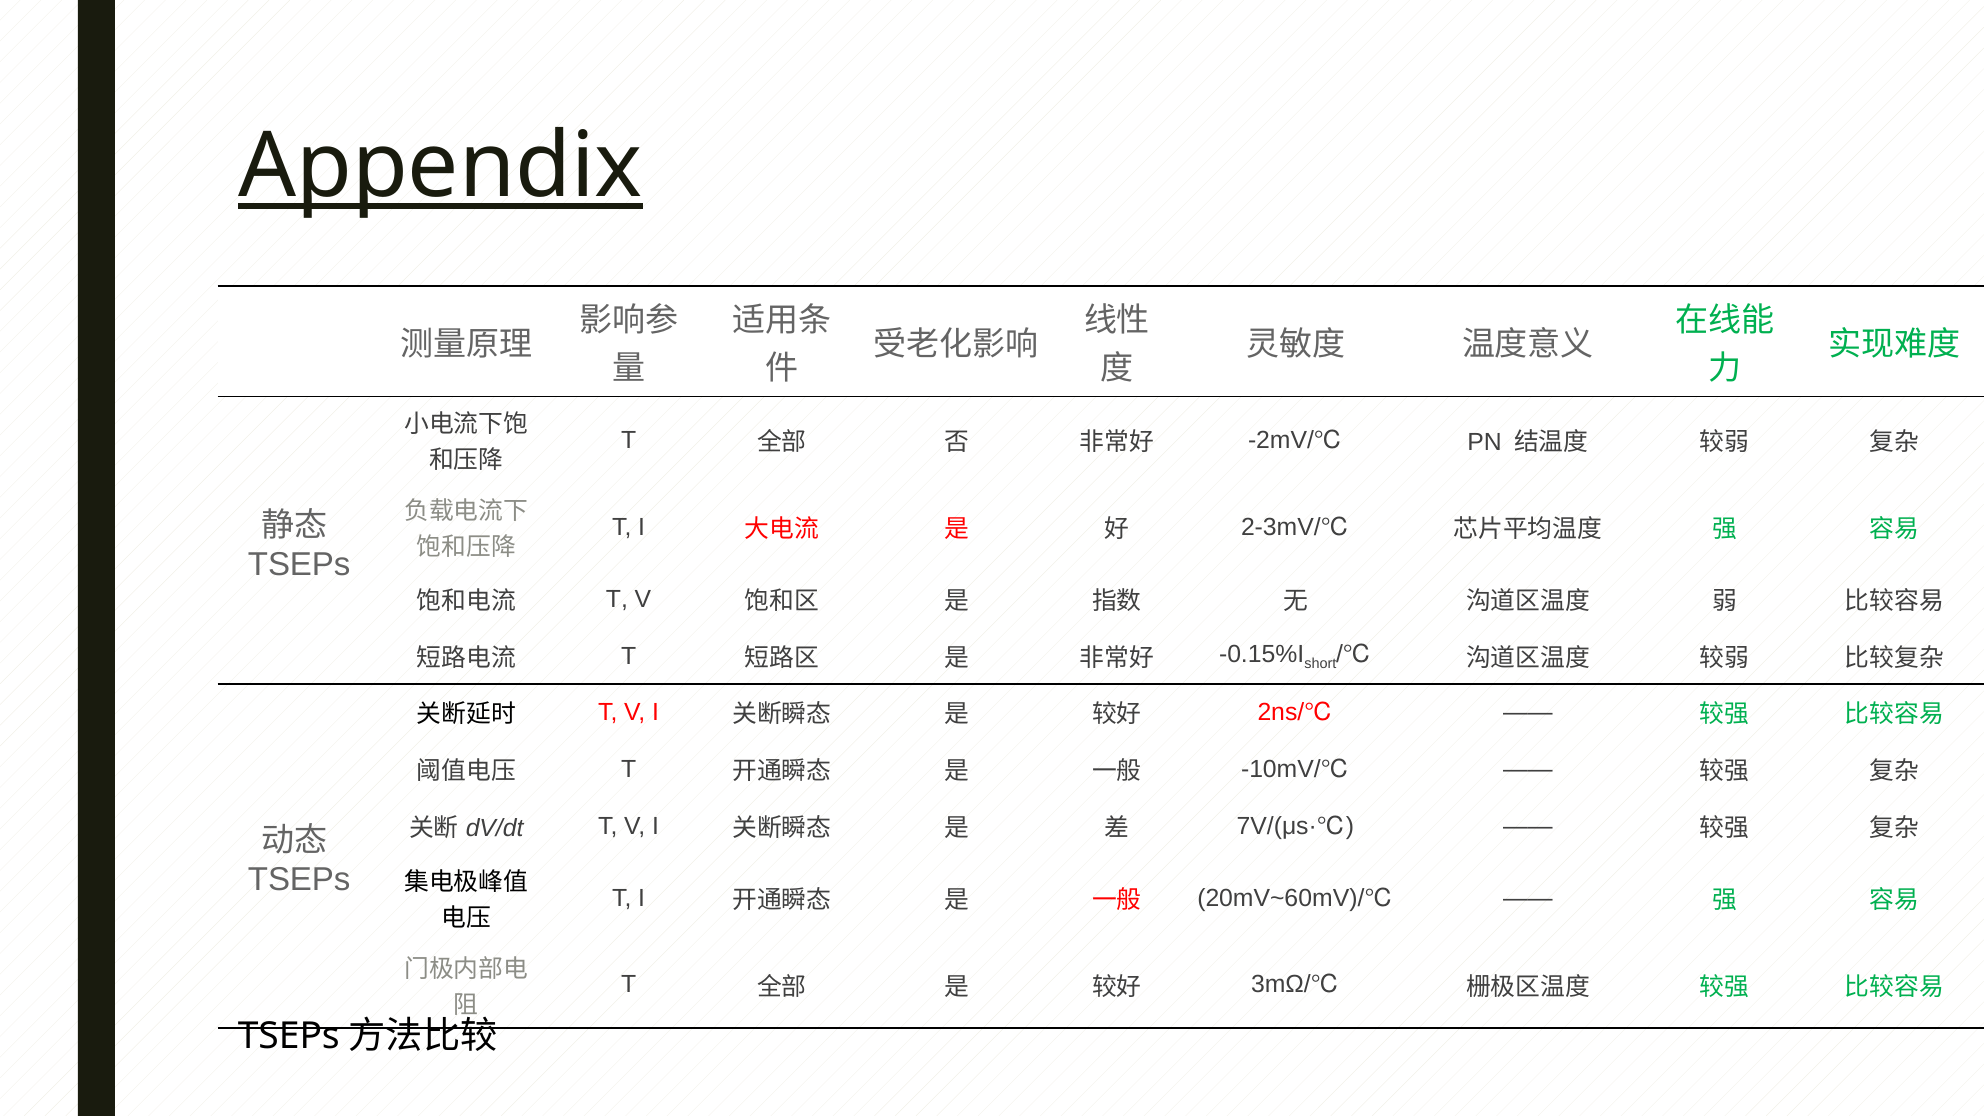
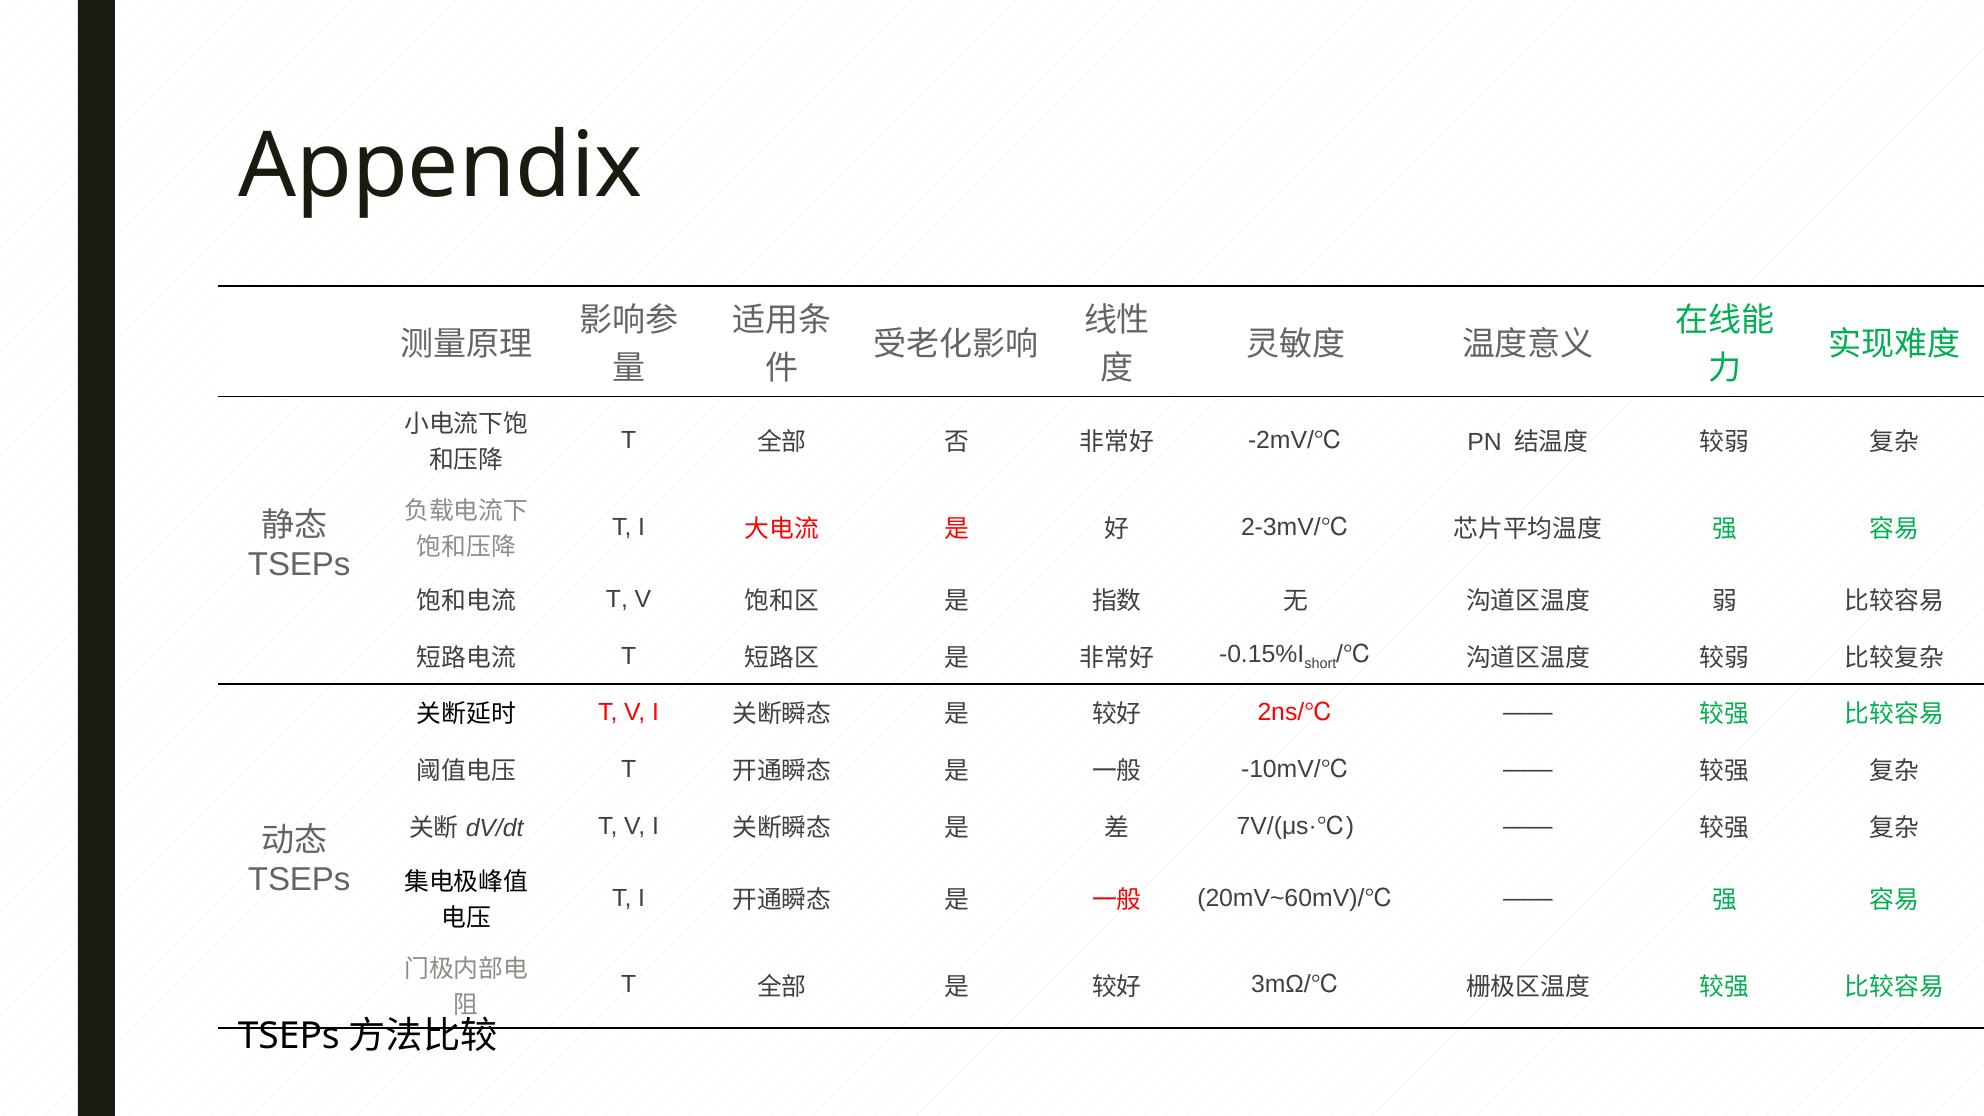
Appendix underline: present -> none
